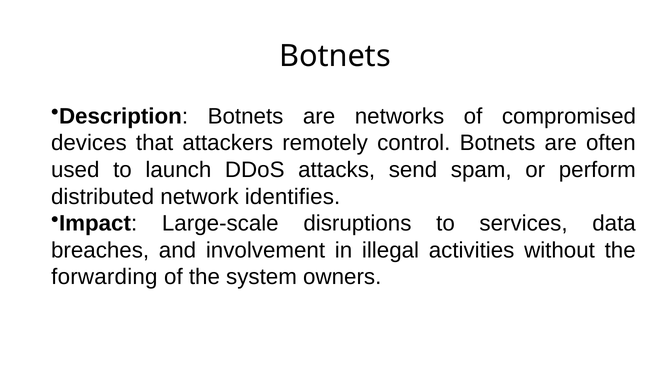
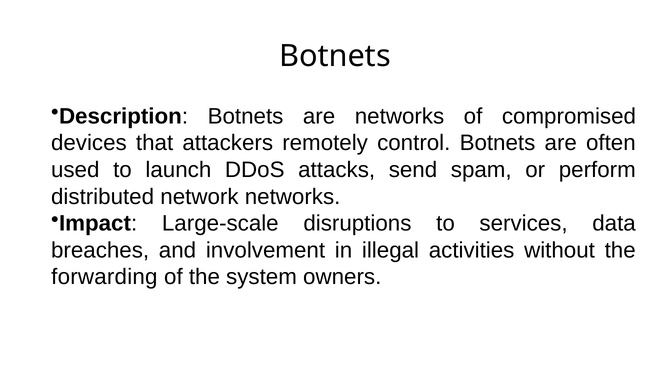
network identifies: identifies -> networks
